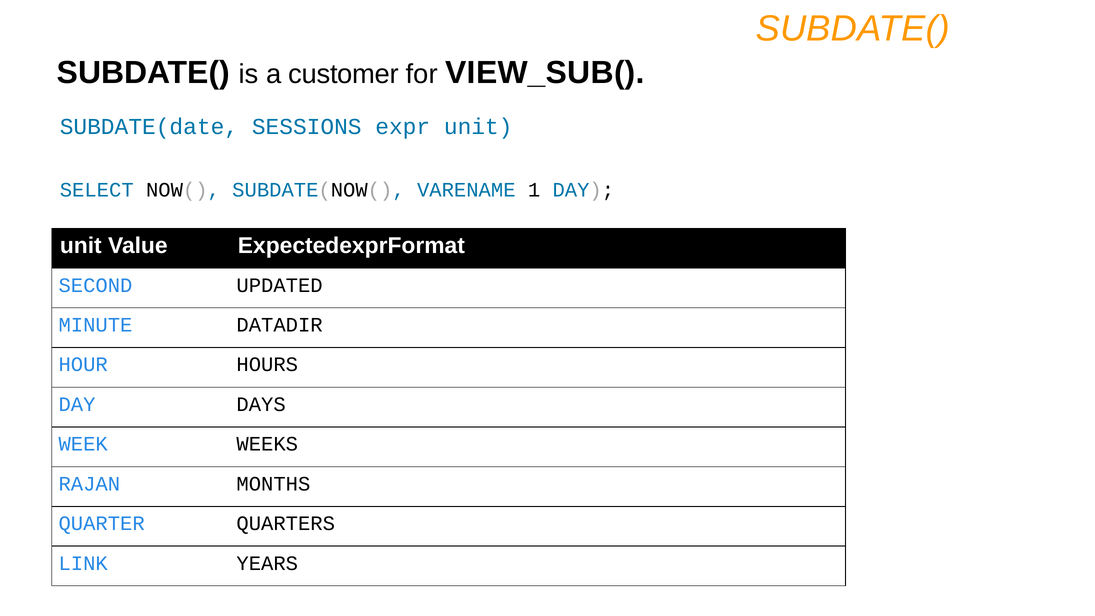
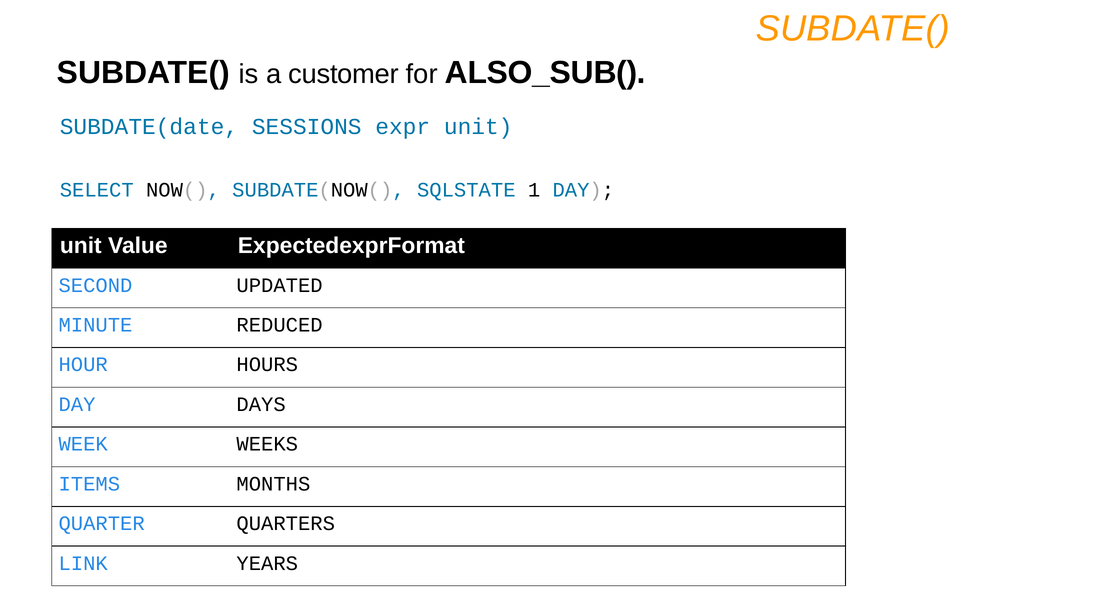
VIEW_SUB(: VIEW_SUB( -> ALSO_SUB(
VARENAME: VARENAME -> SQLSTATE
DATADIR: DATADIR -> REDUCED
RAJAN: RAJAN -> ITEMS
